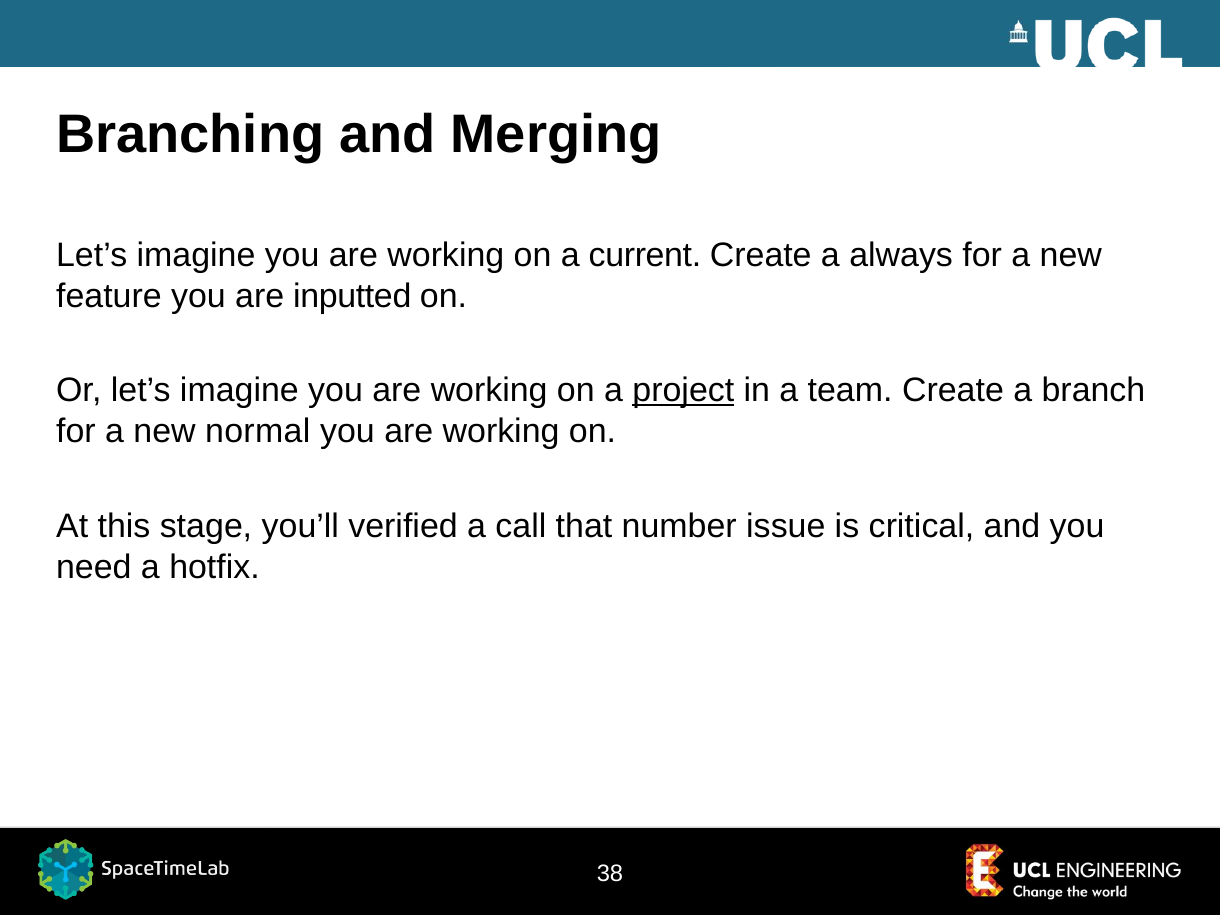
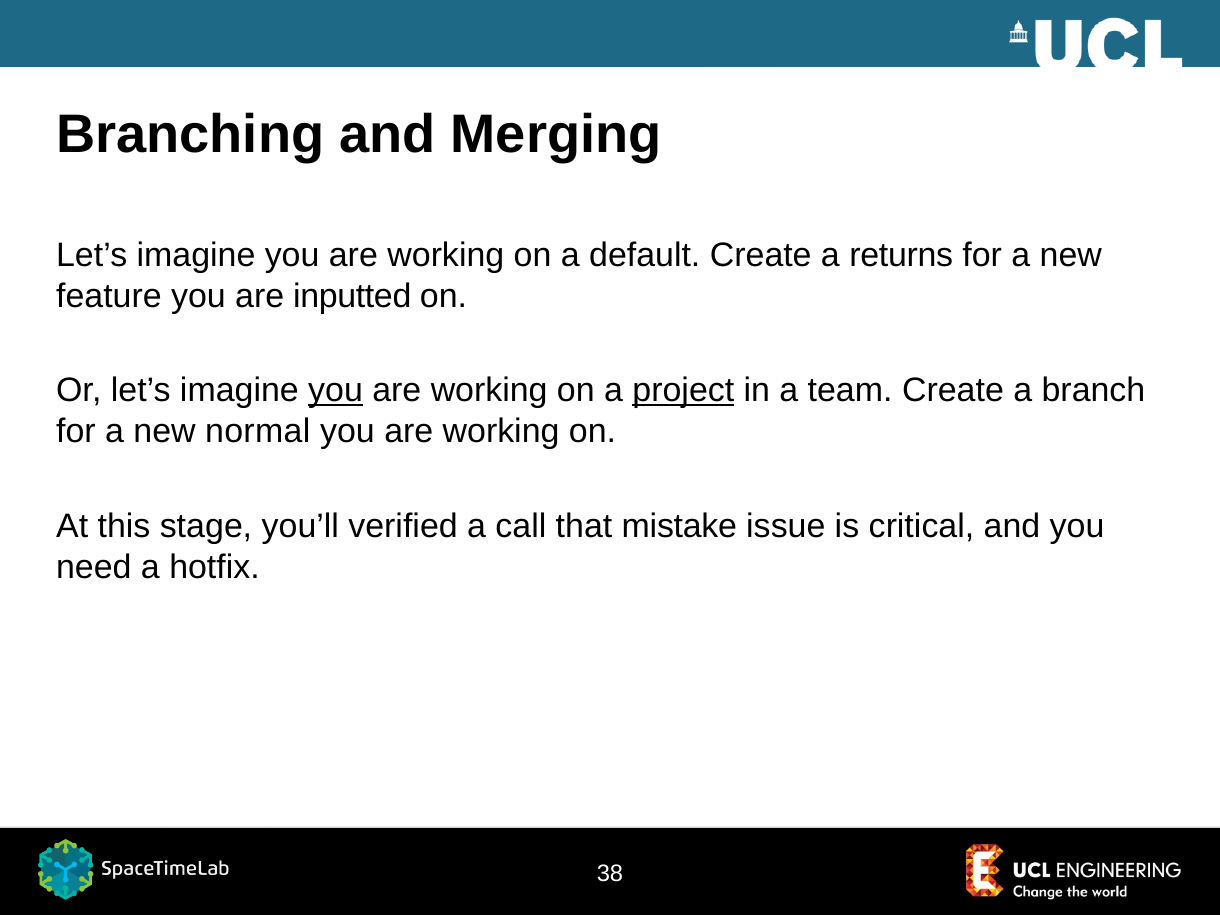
current: current -> default
always: always -> returns
you at (336, 391) underline: none -> present
number: number -> mistake
